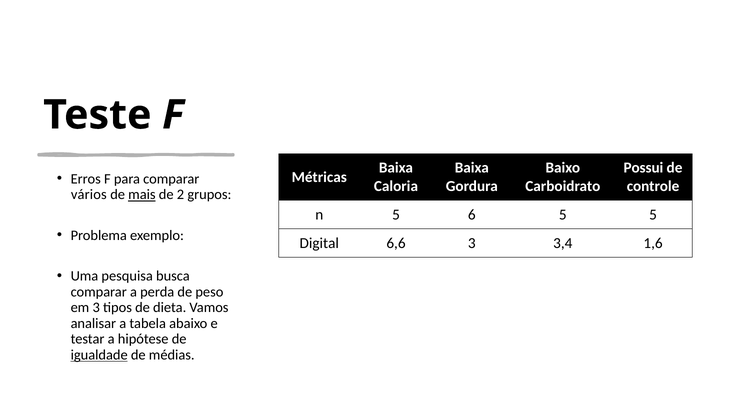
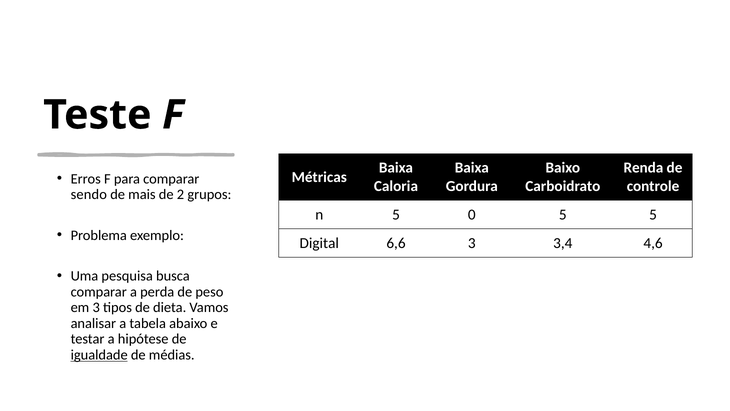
Possui: Possui -> Renda
vários: vários -> sendo
mais underline: present -> none
6: 6 -> 0
1,6: 1,6 -> 4,6
